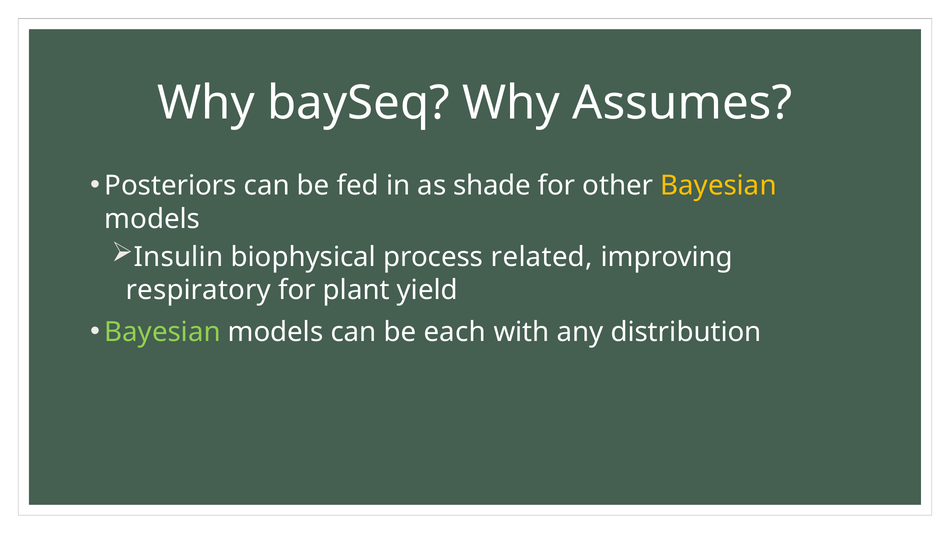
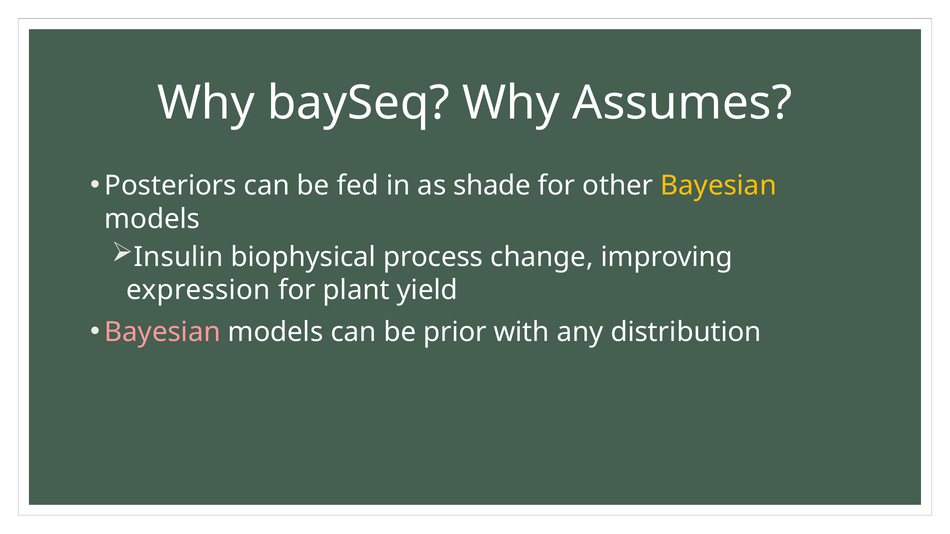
related: related -> change
respiratory: respiratory -> expression
Bayesian at (163, 333) colour: light green -> pink
each: each -> prior
